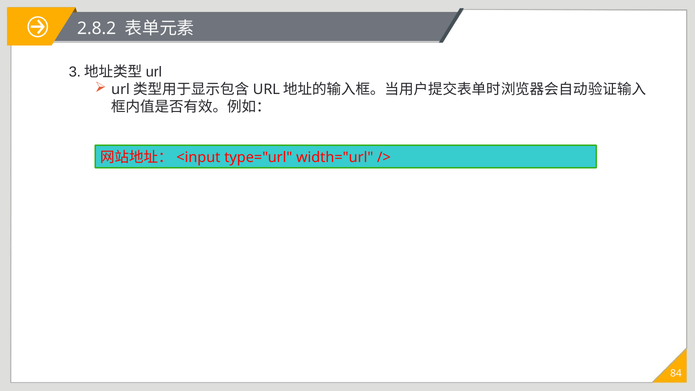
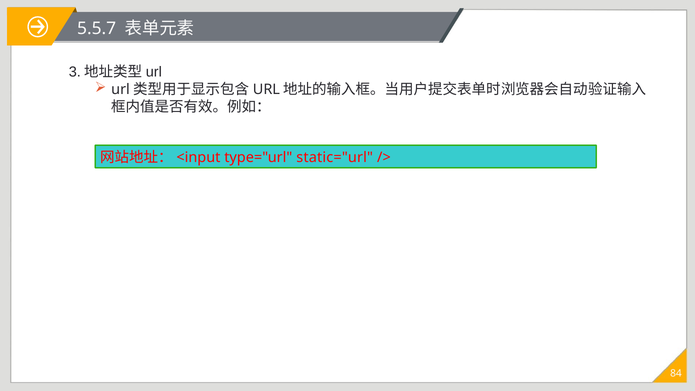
2.8.2: 2.8.2 -> 5.5.7
width="url: width="url -> static="url
